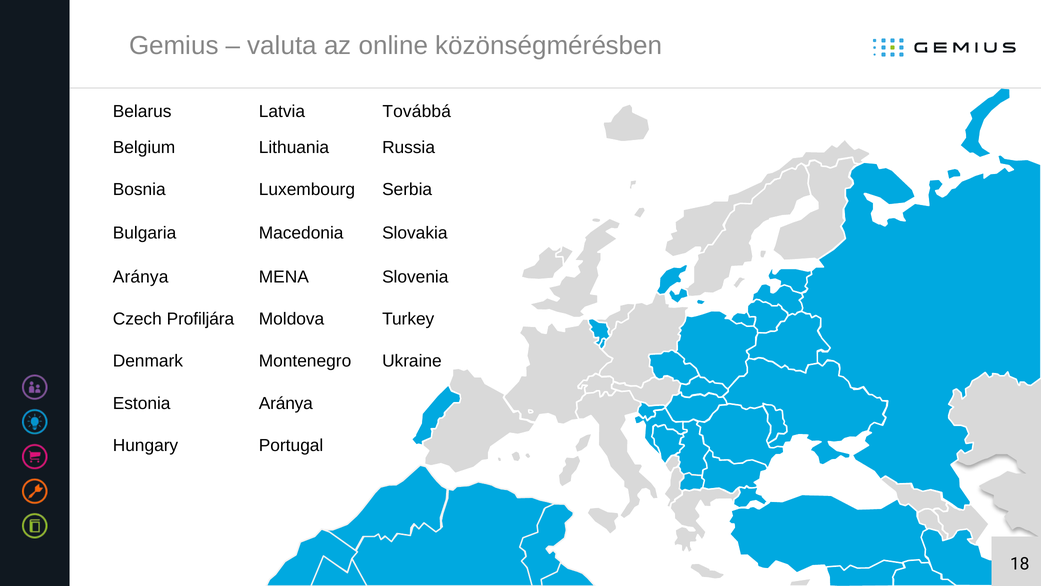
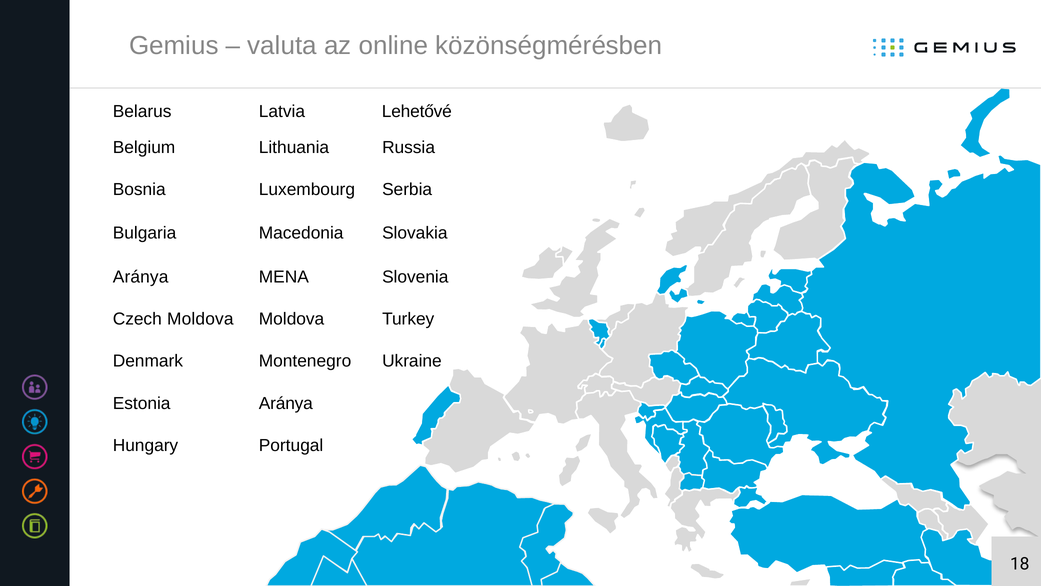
Továbbá: Továbbá -> Lehetővé
Czech Profiljára: Profiljára -> Moldova
